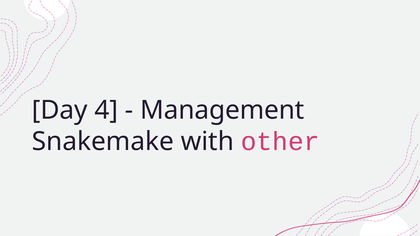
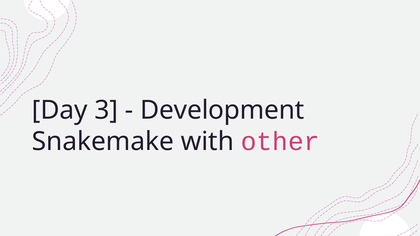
4: 4 -> 3
Management: Management -> Development
